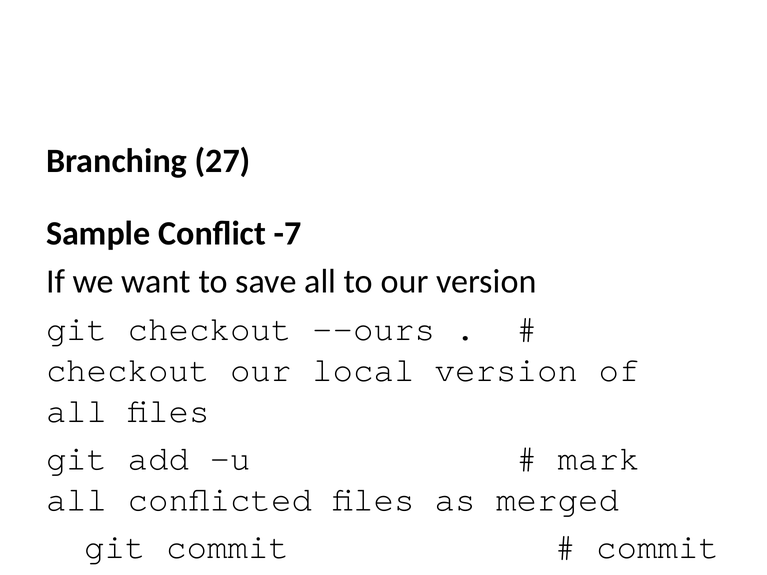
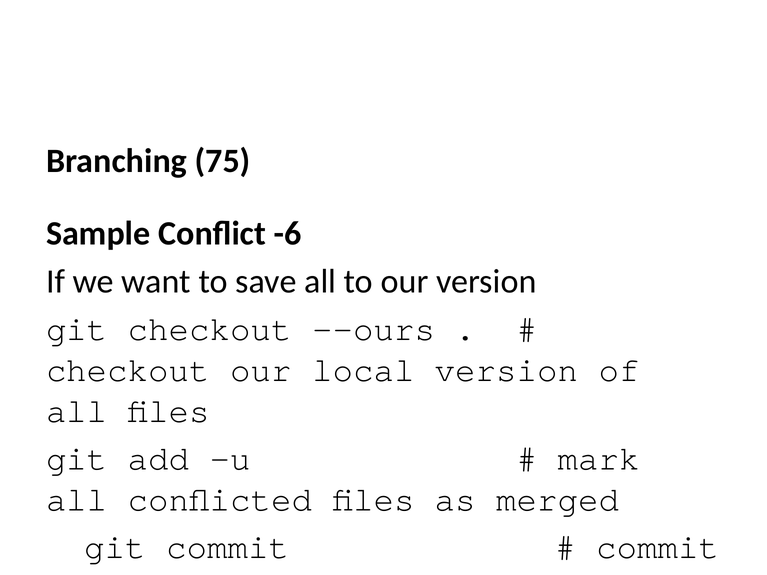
27: 27 -> 75
-7: -7 -> -6
